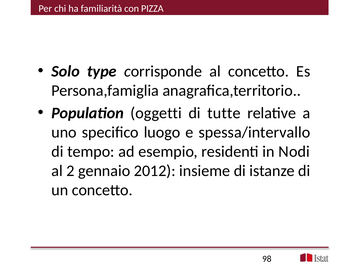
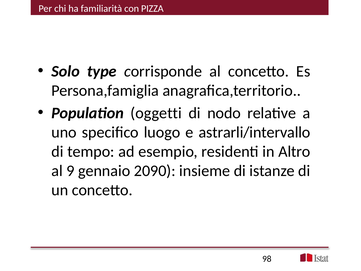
tutte: tutte -> nodo
spessa/intervallo: spessa/intervallo -> astrarli/intervallo
Nodi: Nodi -> Altro
2: 2 -> 9
2012: 2012 -> 2090
